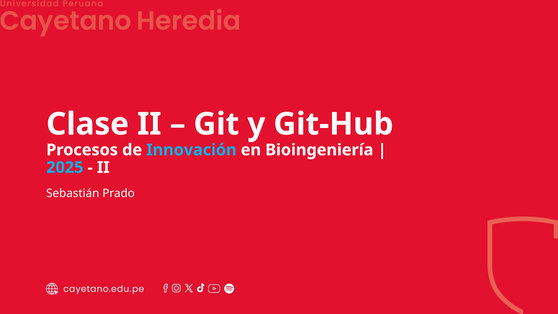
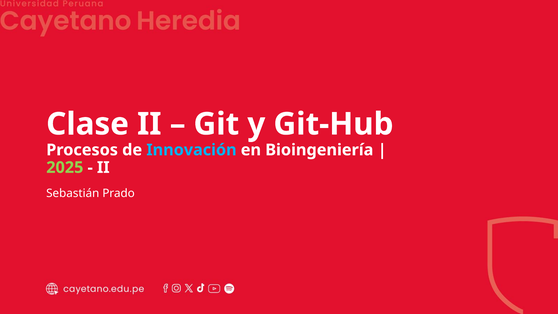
2025 colour: light blue -> light green
